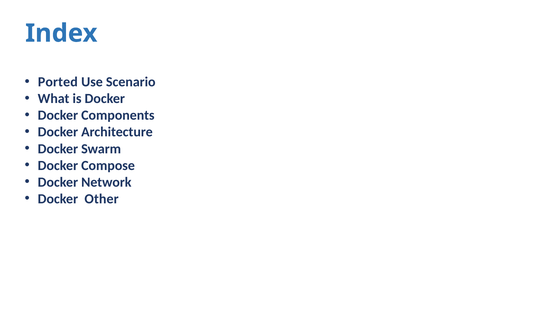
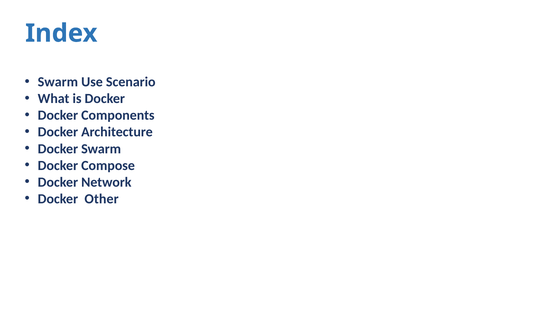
Ported at (58, 82): Ported -> Swarm
